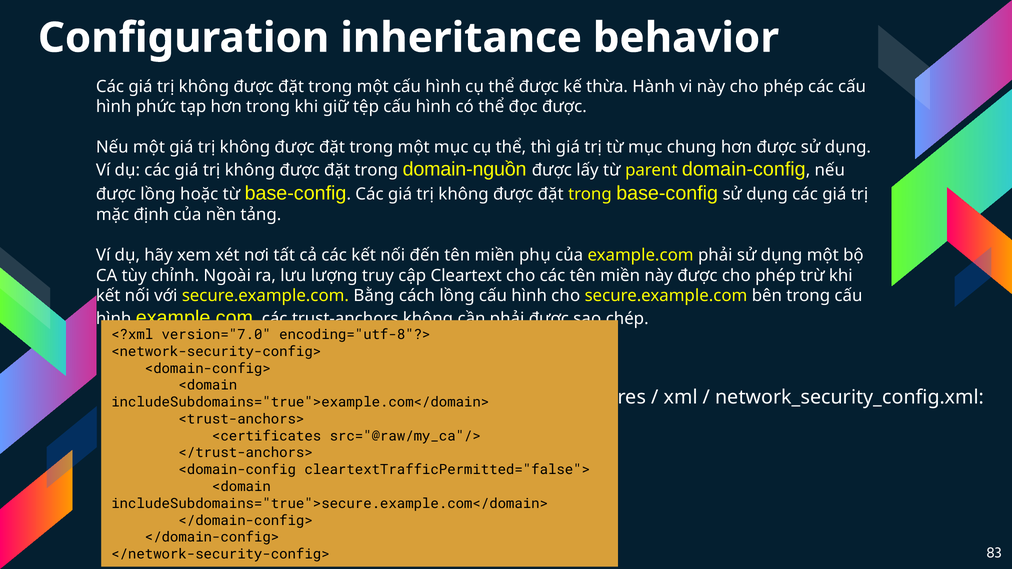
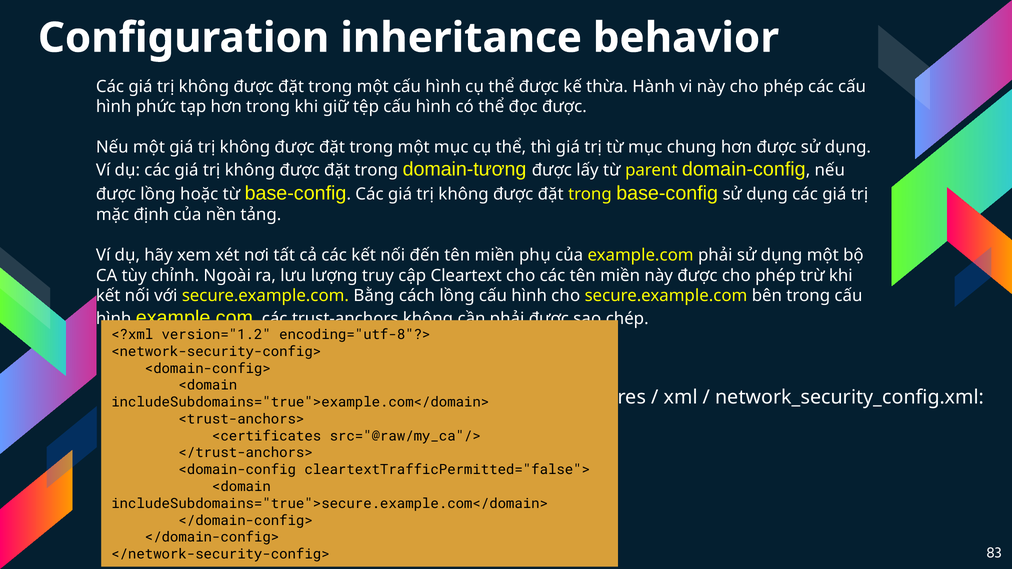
domain-nguồn: domain-nguồn -> domain-tương
version="7.0: version="7.0 -> version="1.2
